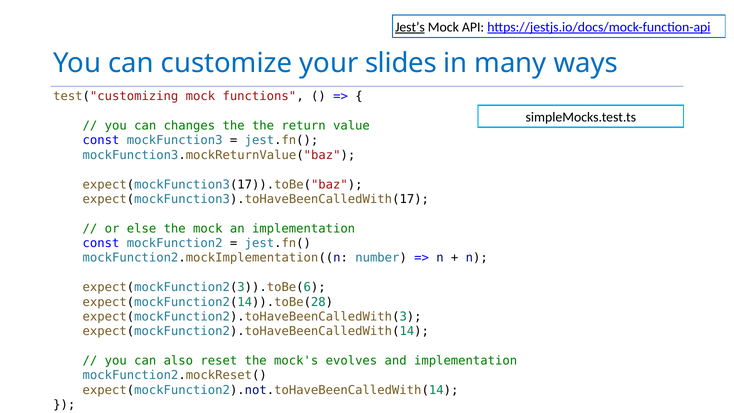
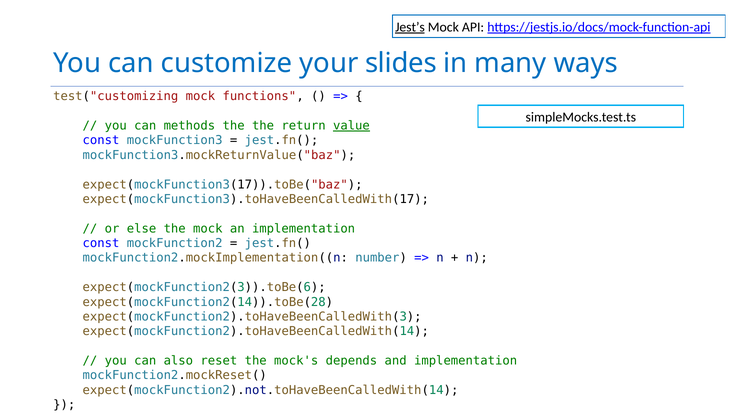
changes: changes -> methods
value underline: none -> present
evolves: evolves -> depends
